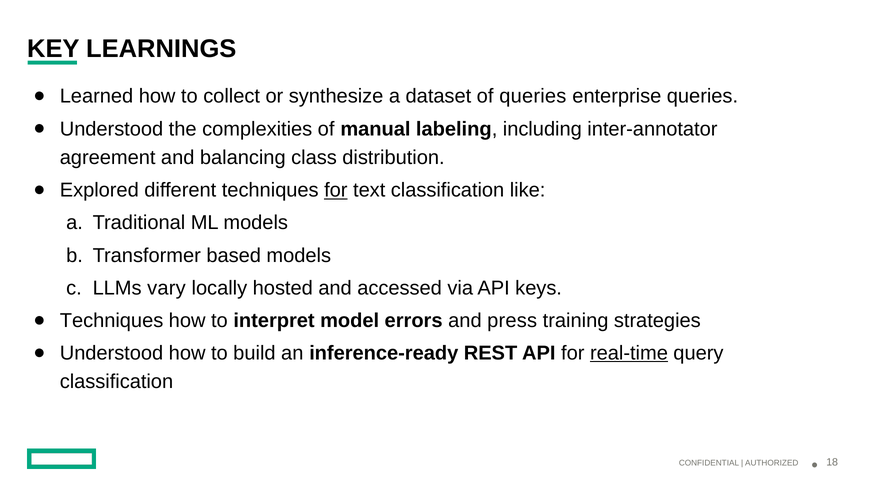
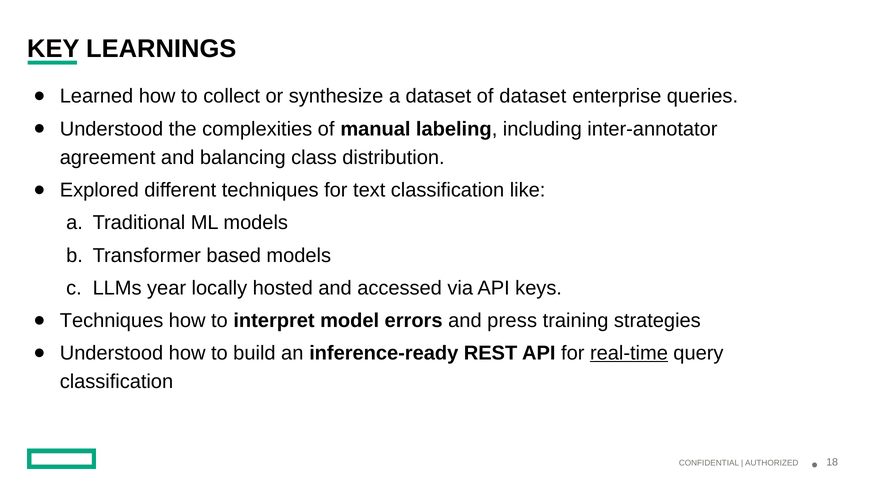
of queries: queries -> dataset
for at (336, 190) underline: present -> none
vary: vary -> year
